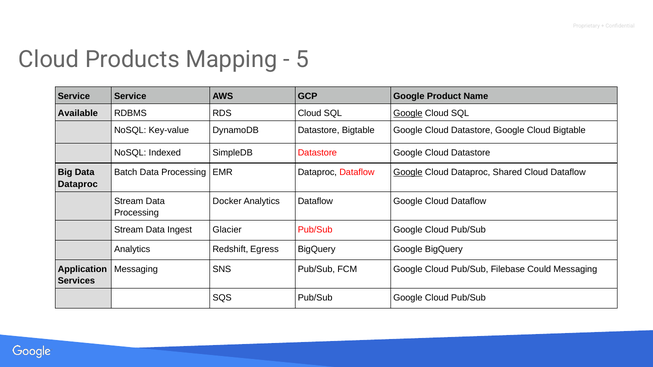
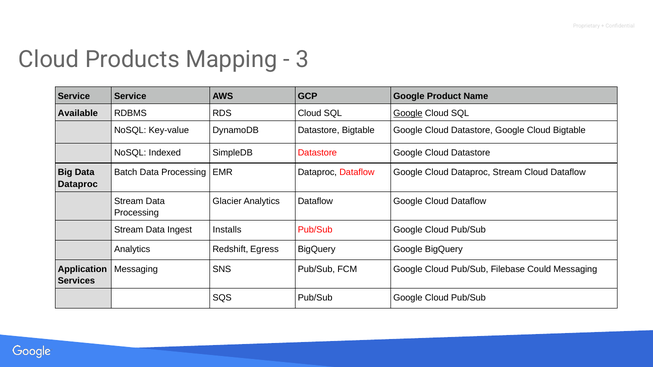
5: 5 -> 3
Google at (408, 173) underline: present -> none
Dataproc Shared: Shared -> Stream
Docker: Docker -> Glacier
Glacier: Glacier -> Installs
